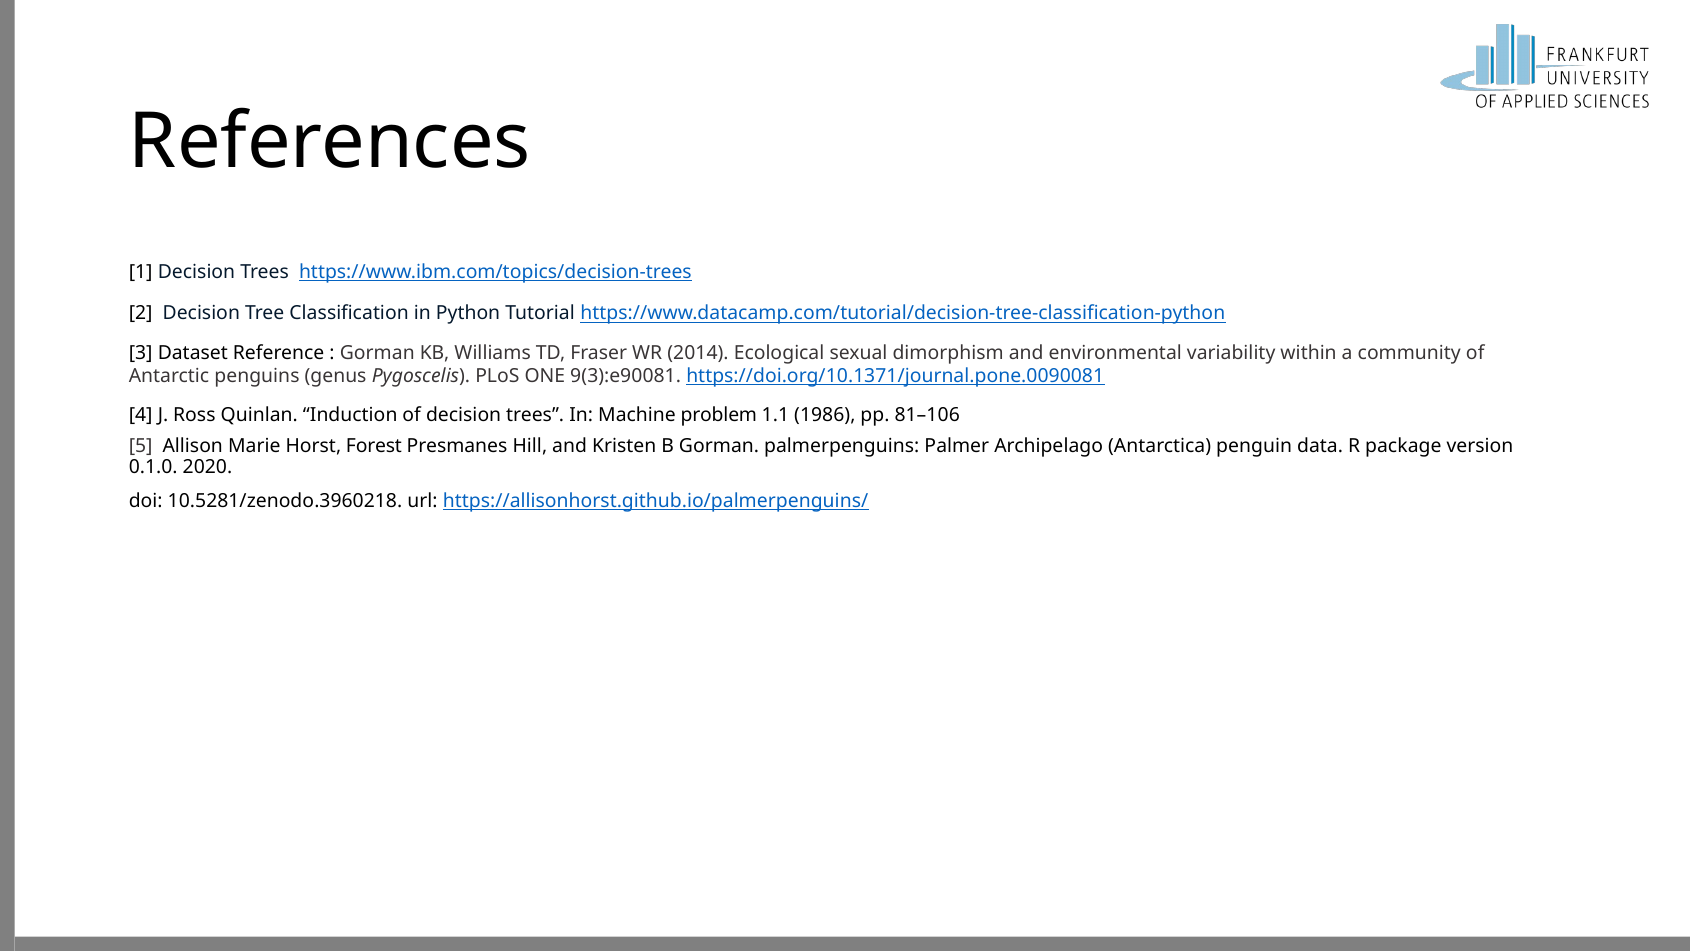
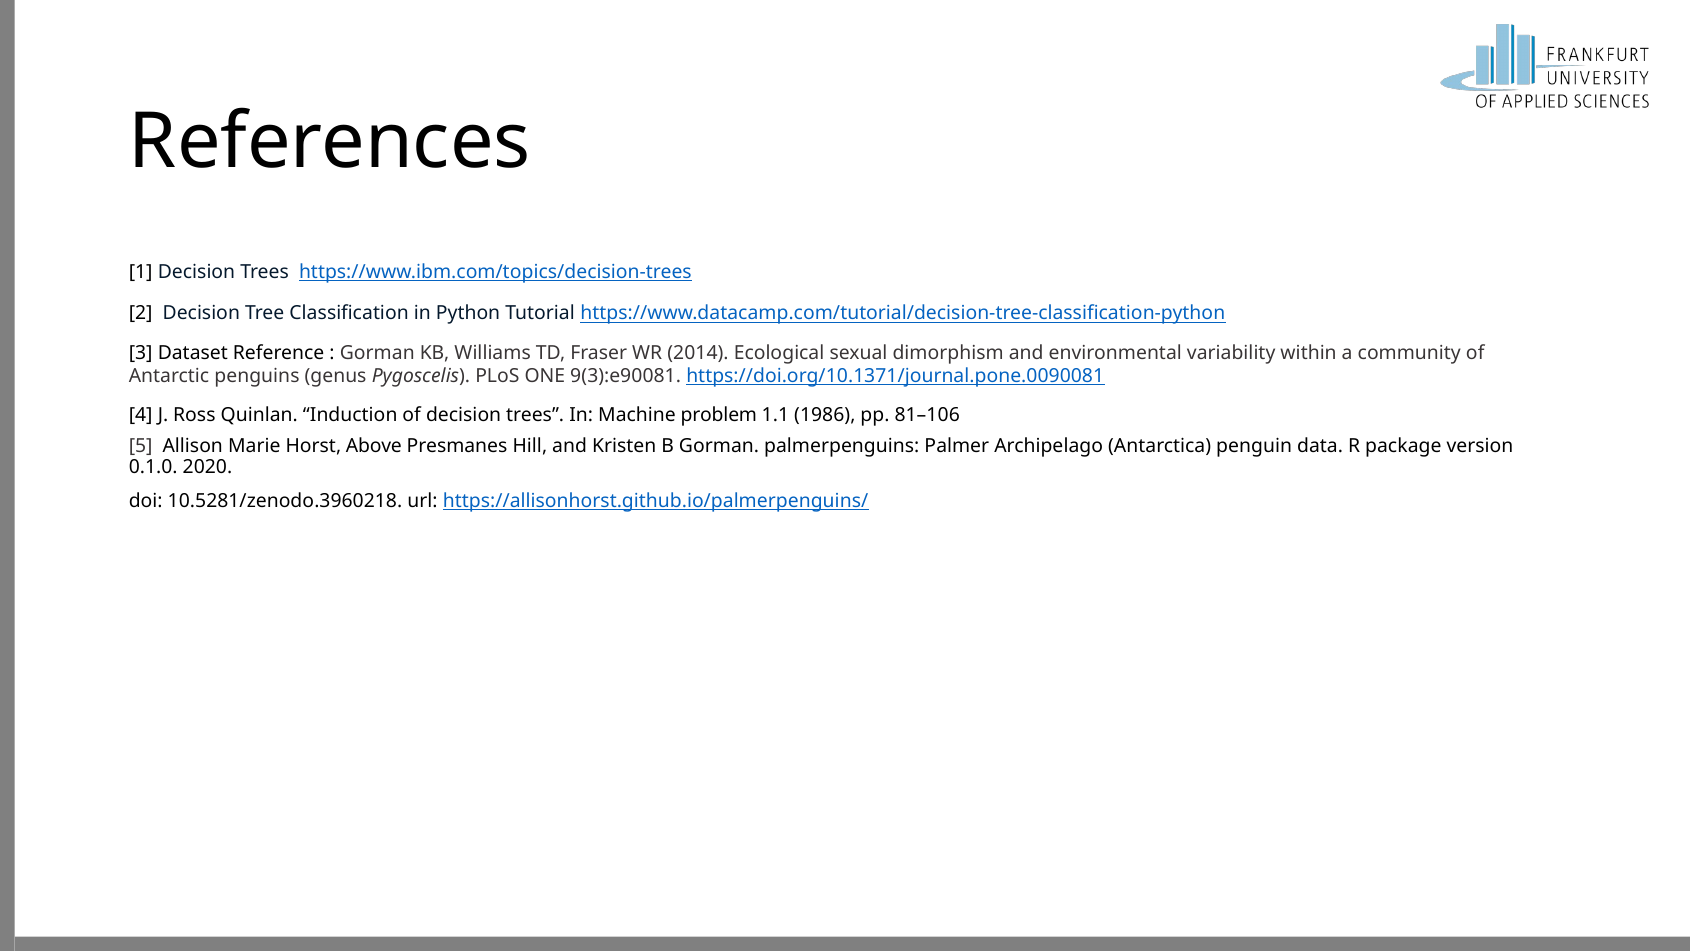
Forest: Forest -> Above
